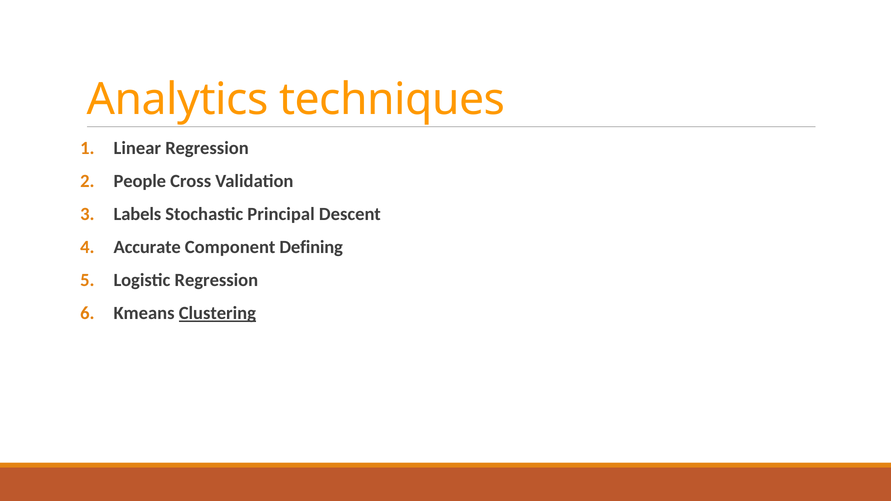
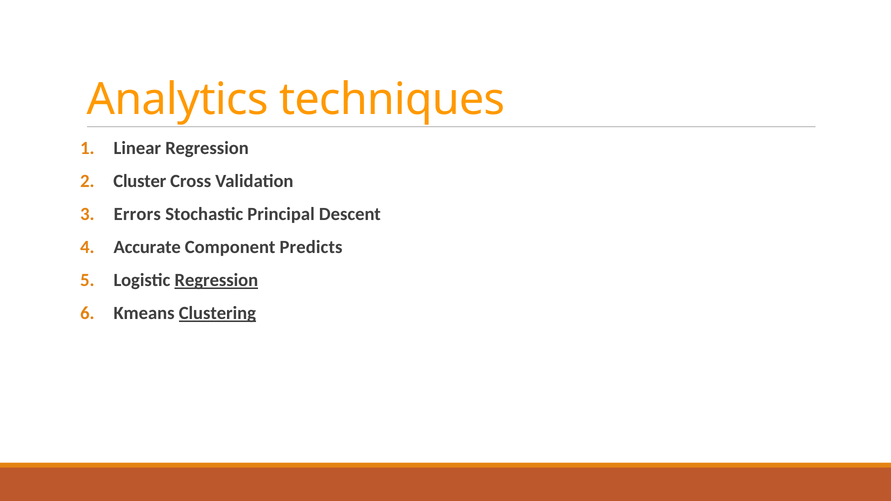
People: People -> Cluster
Labels: Labels -> Errors
Defining: Defining -> Predicts
Regression at (216, 280) underline: none -> present
